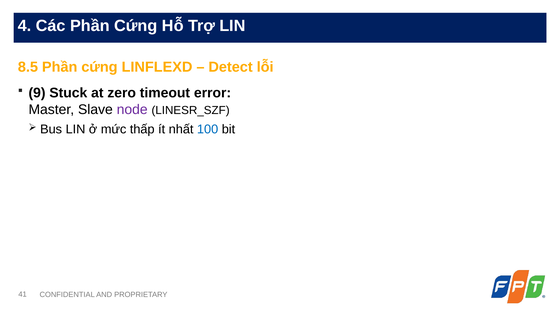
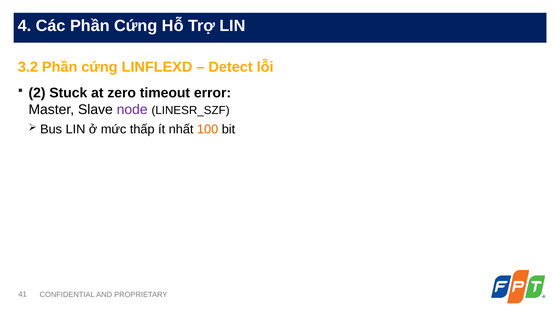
8.5: 8.5 -> 3.2
9: 9 -> 2
100 colour: blue -> orange
